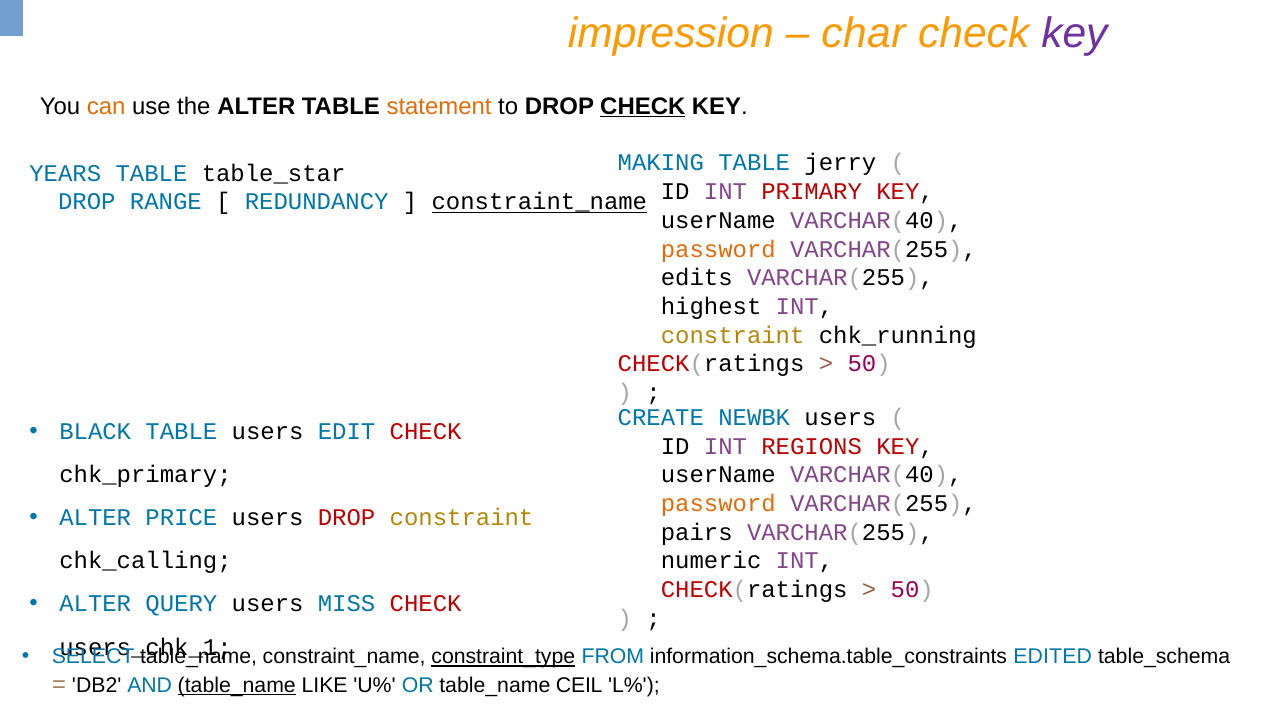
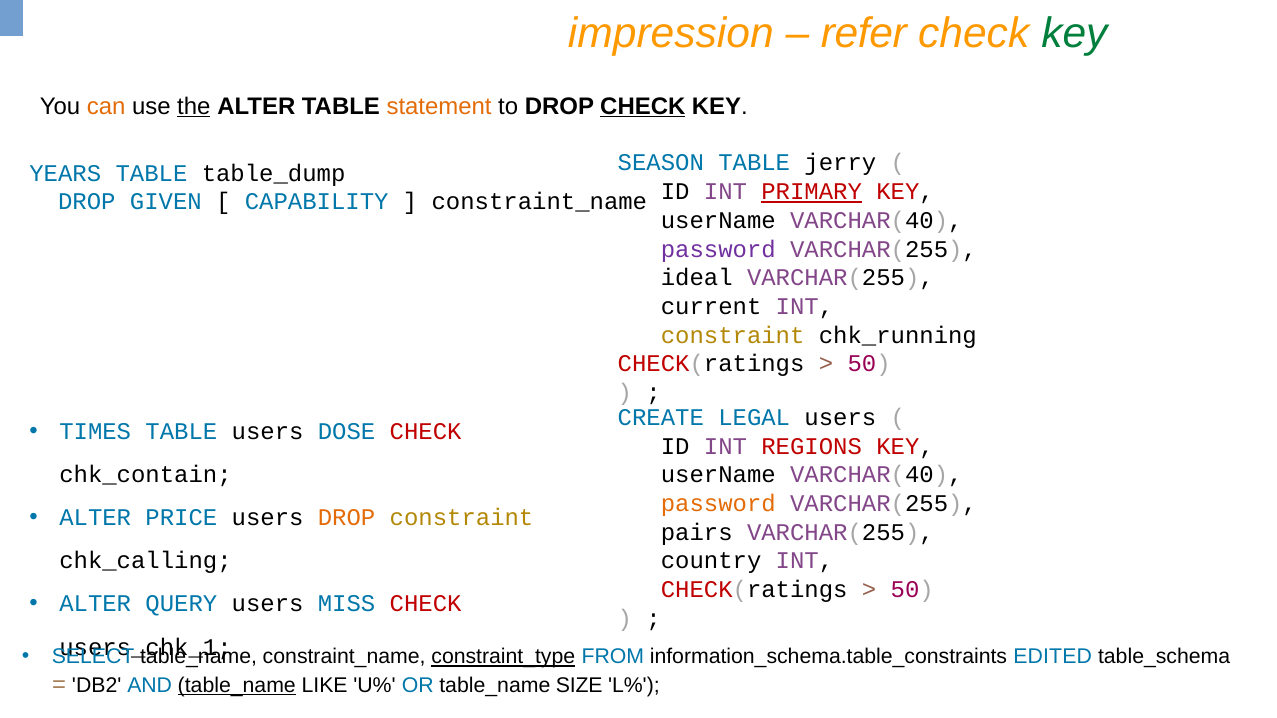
char: char -> refer
key at (1074, 33) colour: purple -> green
the underline: none -> present
MAKING: MAKING -> SEASON
table_star: table_star -> table_dump
PRIMARY underline: none -> present
RANGE: RANGE -> GIVEN
REDUNDANCY: REDUNDANCY -> CAPABILITY
constraint_name at (539, 202) underline: present -> none
password at (718, 249) colour: orange -> purple
edits: edits -> ideal
highest: highest -> current
NEWBK: NEWBK -> LEGAL
BLACK: BLACK -> TIMES
EDIT: EDIT -> DOSE
chk_primary: chk_primary -> chk_contain
DROP at (347, 518) colour: red -> orange
numeric: numeric -> country
CEIL: CEIL -> SIZE
